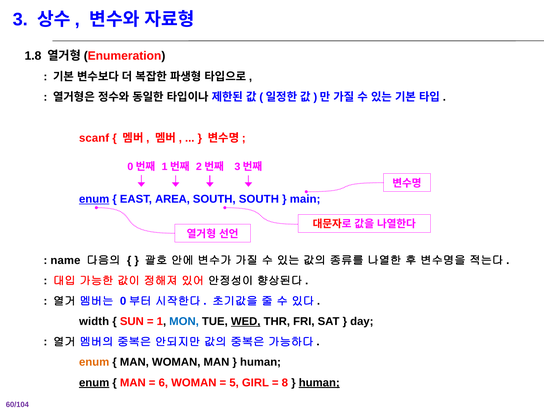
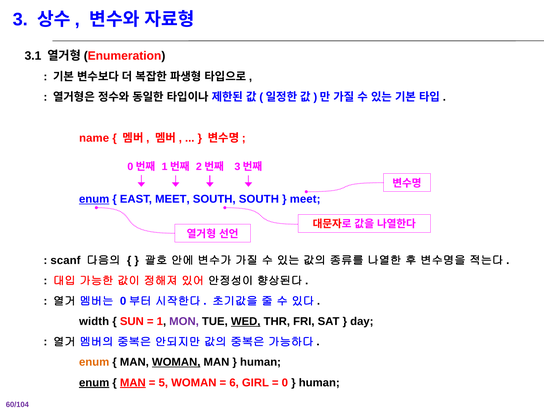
1.8: 1.8 -> 3.1
scanf: scanf -> name
EAST AREA: AREA -> MEET
main at (305, 199): main -> meet
name: name -> scanf
MON colour: blue -> purple
WOMAN at (176, 362) underline: none -> present
MAN at (133, 383) underline: none -> present
6: 6 -> 5
5: 5 -> 6
8: 8 -> 0
human at (319, 383) underline: present -> none
